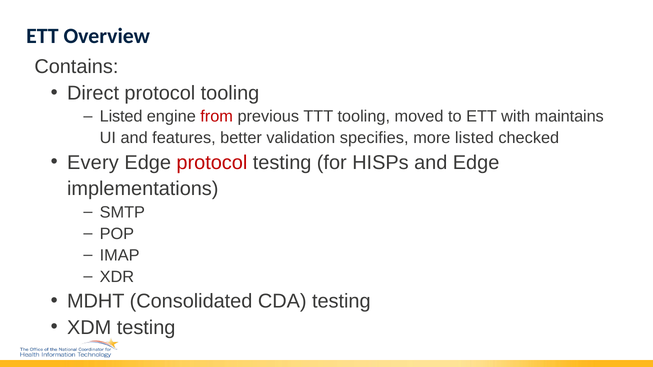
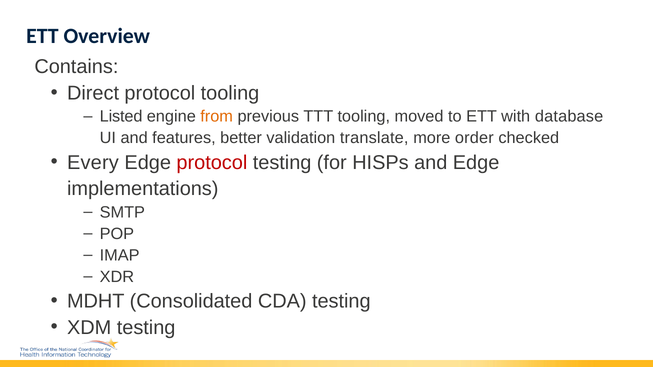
from colour: red -> orange
maintains: maintains -> database
specifies: specifies -> translate
more listed: listed -> order
